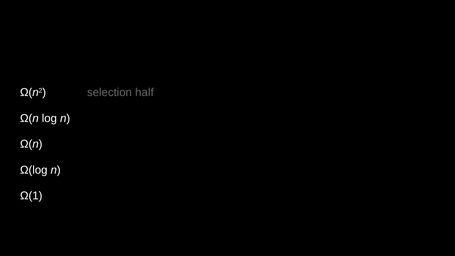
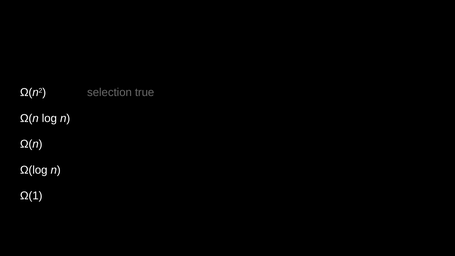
half: half -> true
